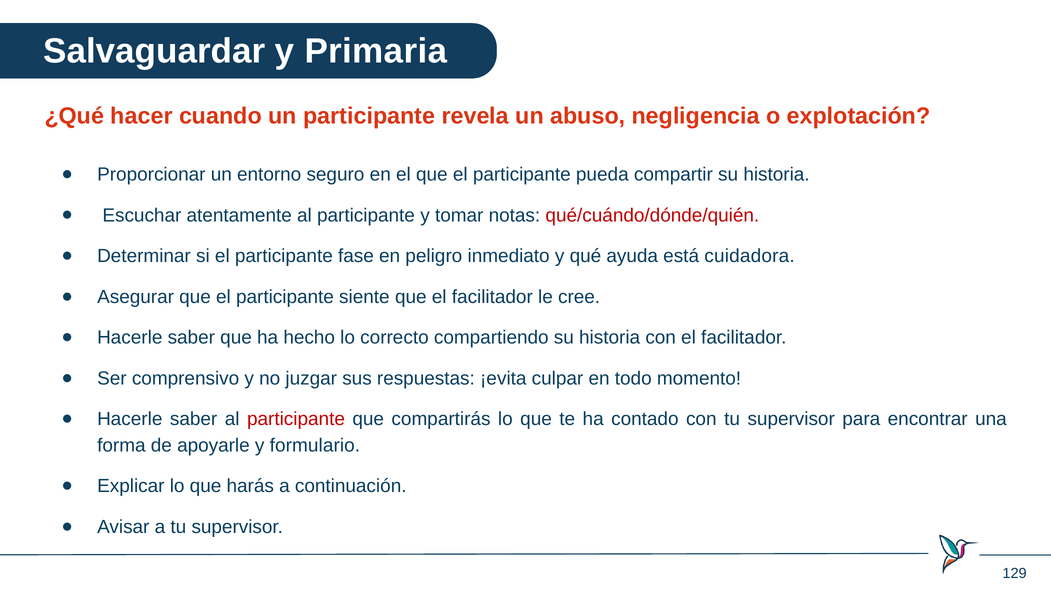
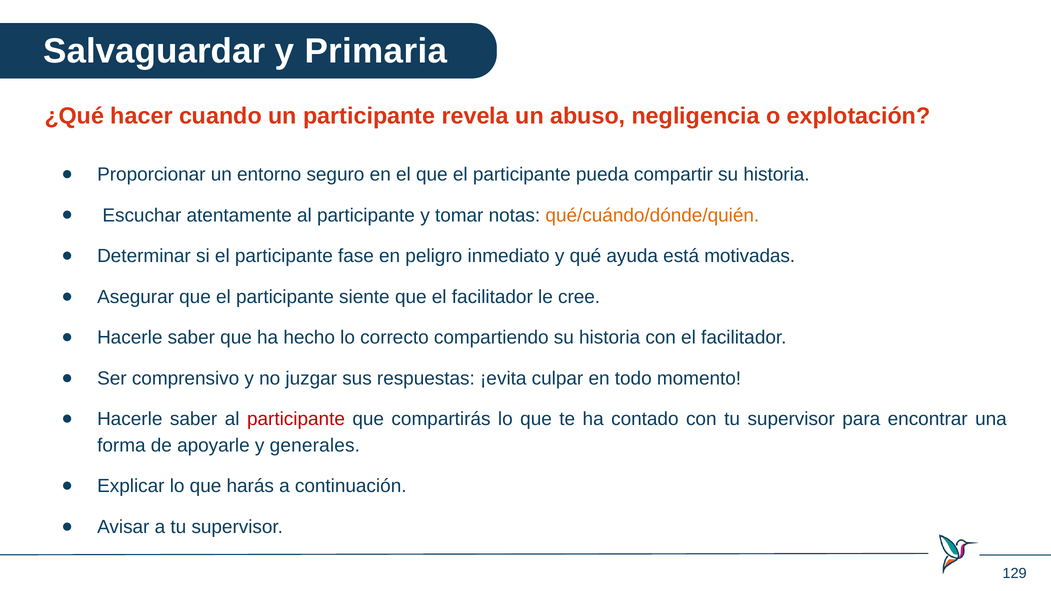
qué/cuándo/dónde/quién colour: red -> orange
cuidadora: cuidadora -> motivadas
formulario: formulario -> generales
